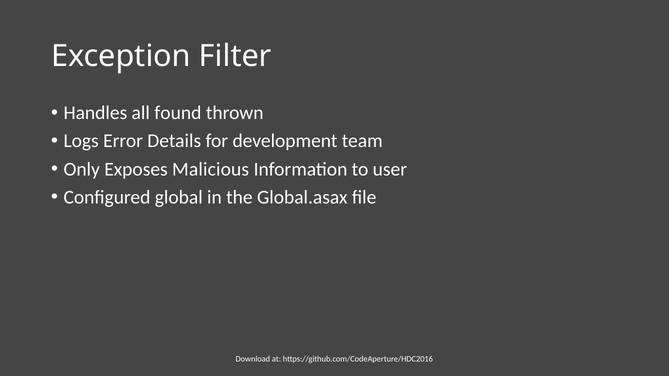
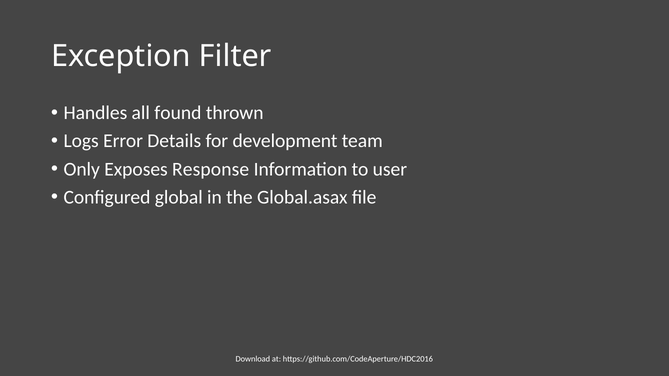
Malicious: Malicious -> Response
